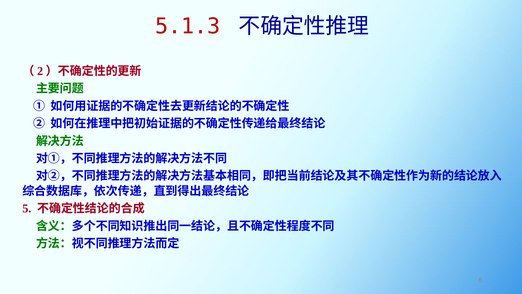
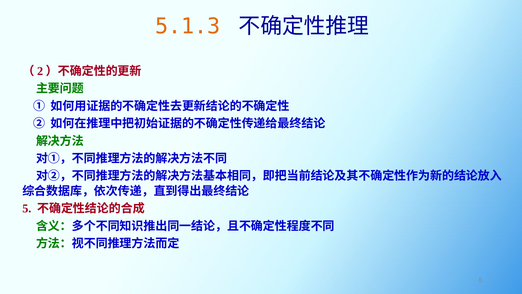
5.1.3 colour: red -> orange
